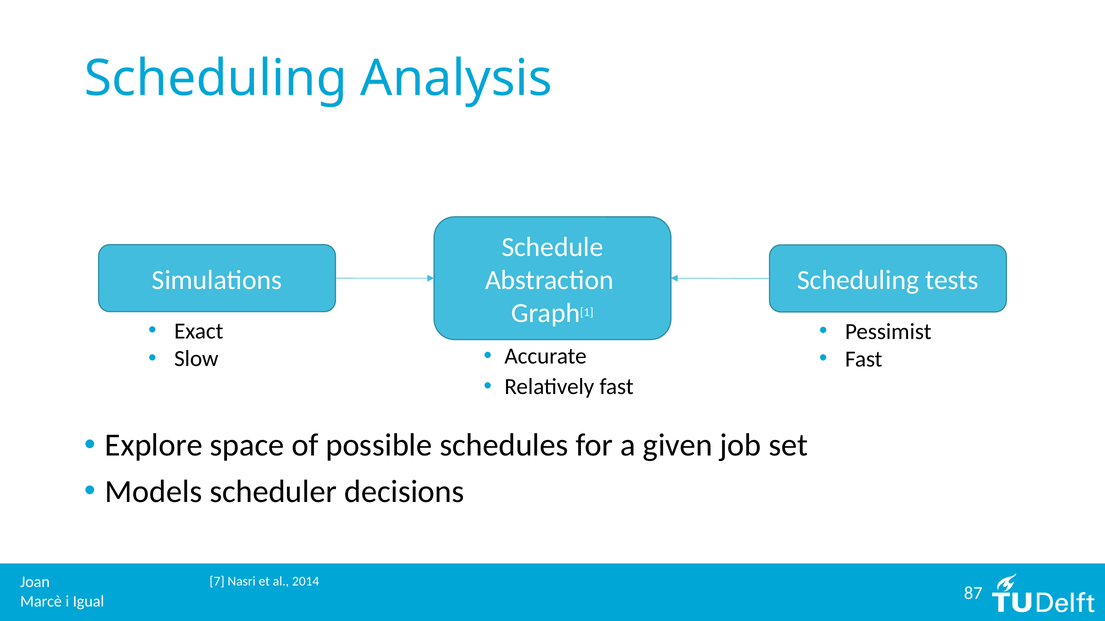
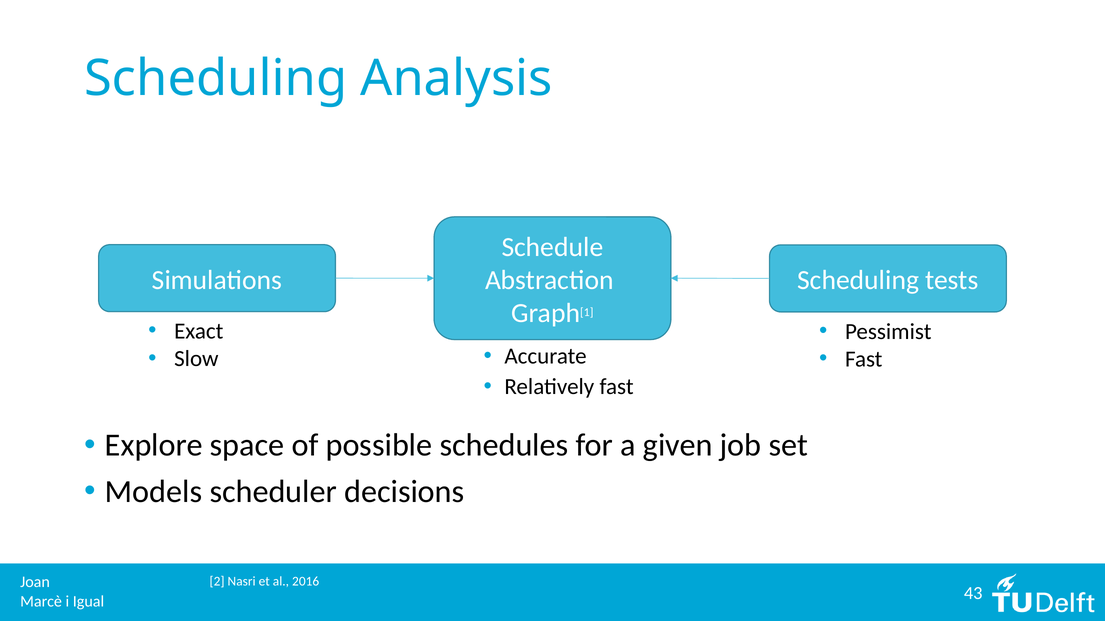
7: 7 -> 2
2014: 2014 -> 2016
87: 87 -> 43
